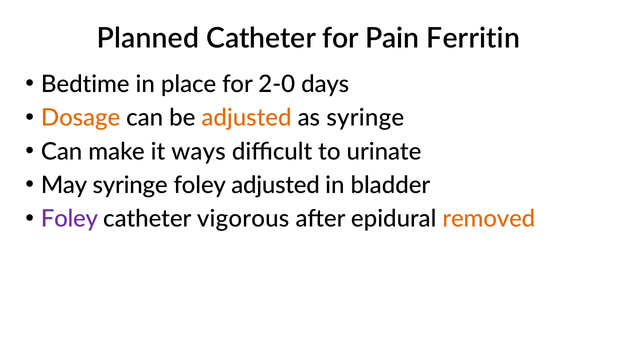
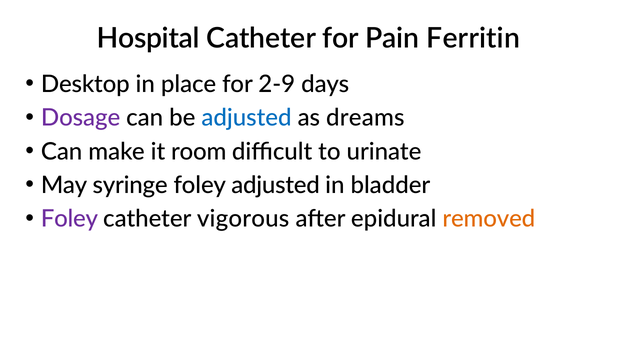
Planned: Planned -> Hospital
Bedtime: Bedtime -> Desktop
2-0: 2-0 -> 2-9
Dosage colour: orange -> purple
adjusted at (247, 118) colour: orange -> blue
as syringe: syringe -> dreams
ways: ways -> room
